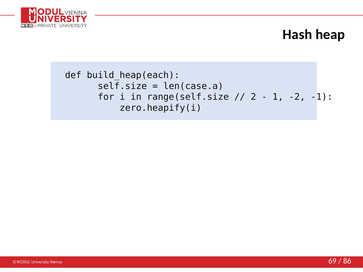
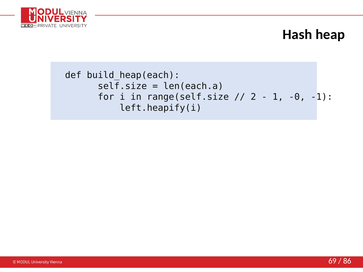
len(case.a: len(case.a -> len(each.a
-2: -2 -> -0
zero.heapify(i: zero.heapify(i -> left.heapify(i
